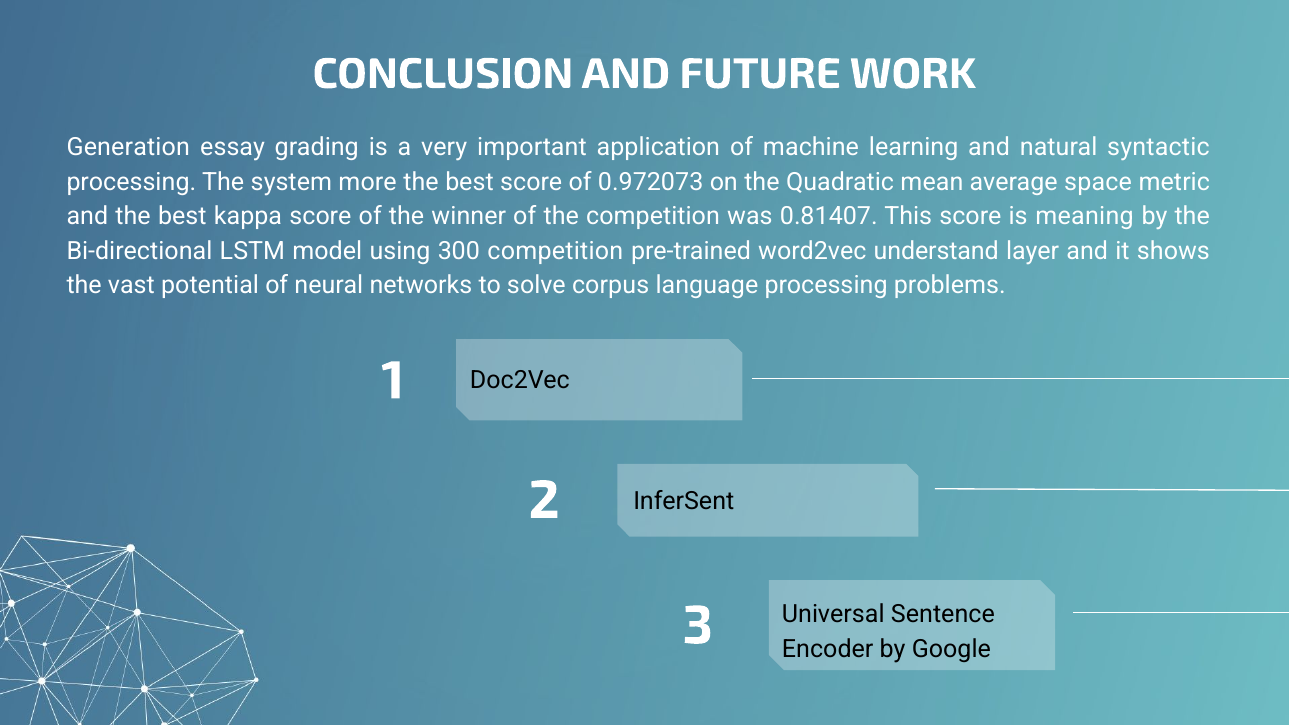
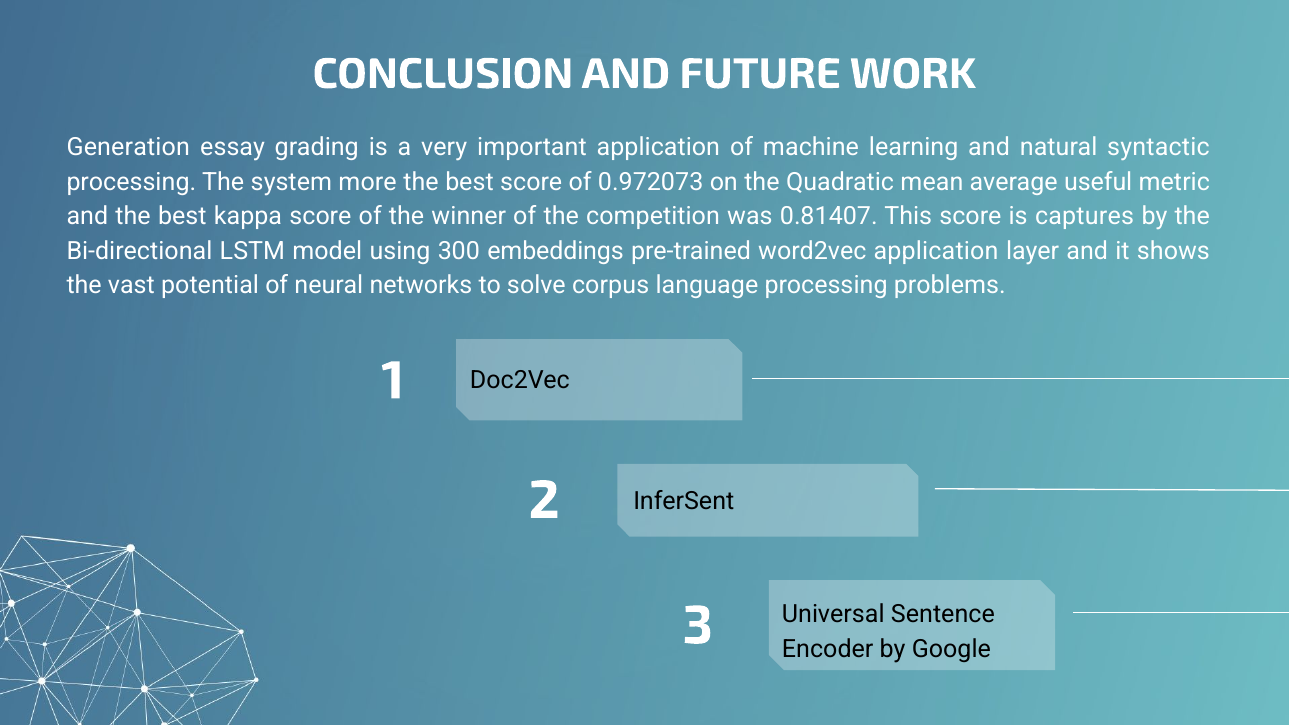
space: space -> useful
meaning: meaning -> captures
300 competition: competition -> embeddings
word2vec understand: understand -> application
